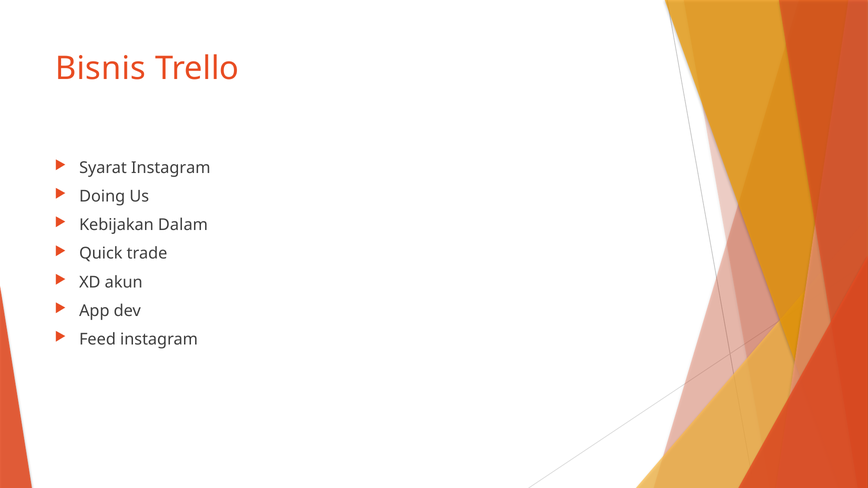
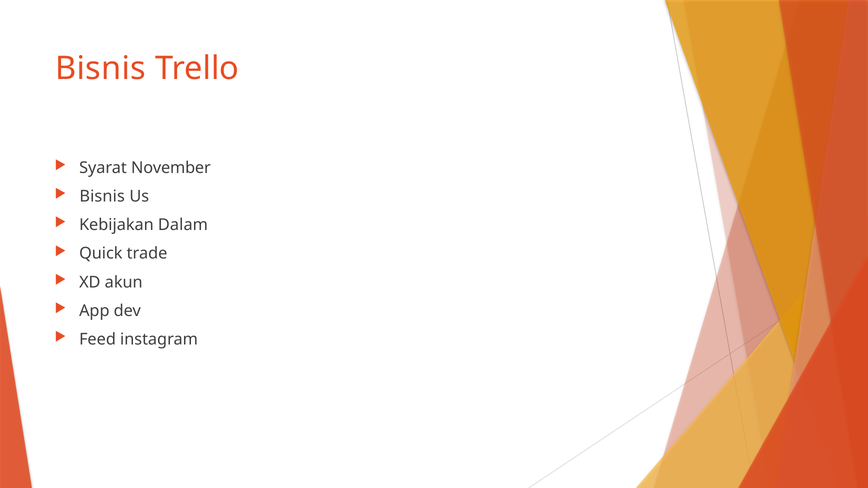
Syarat Instagram: Instagram -> November
Doing at (102, 197): Doing -> Bisnis
